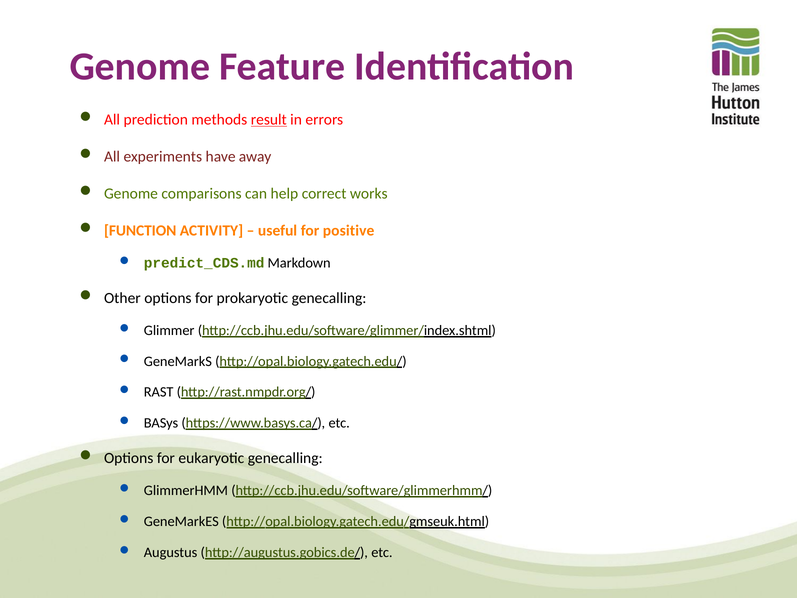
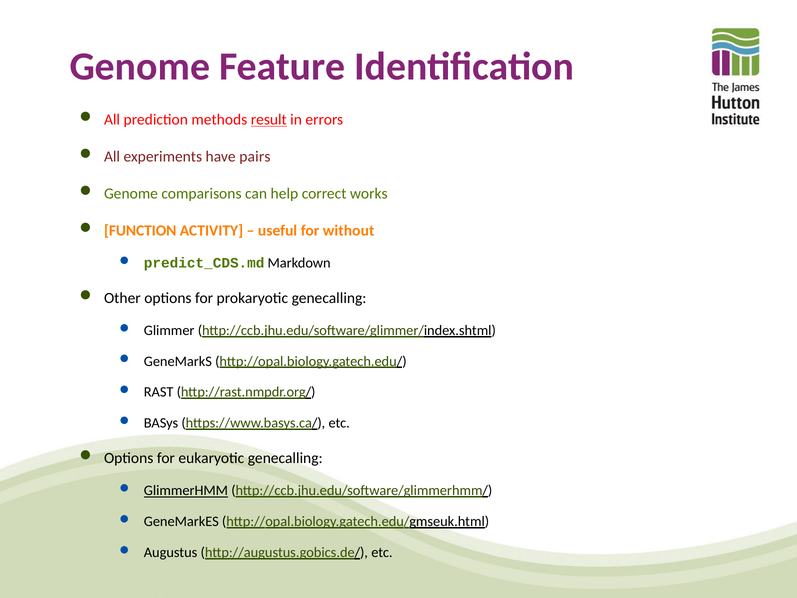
away: away -> pairs
positive: positive -> without
GlimmerHMM underline: none -> present
